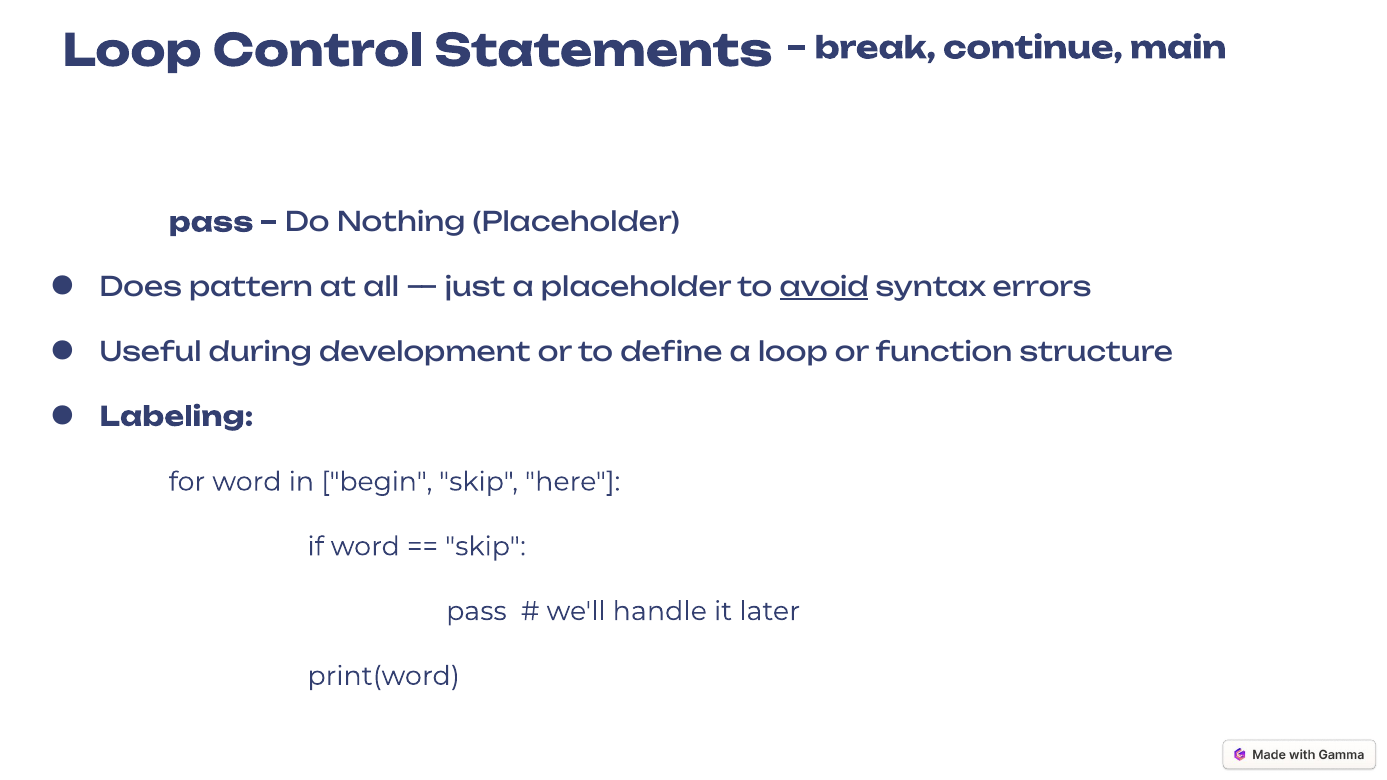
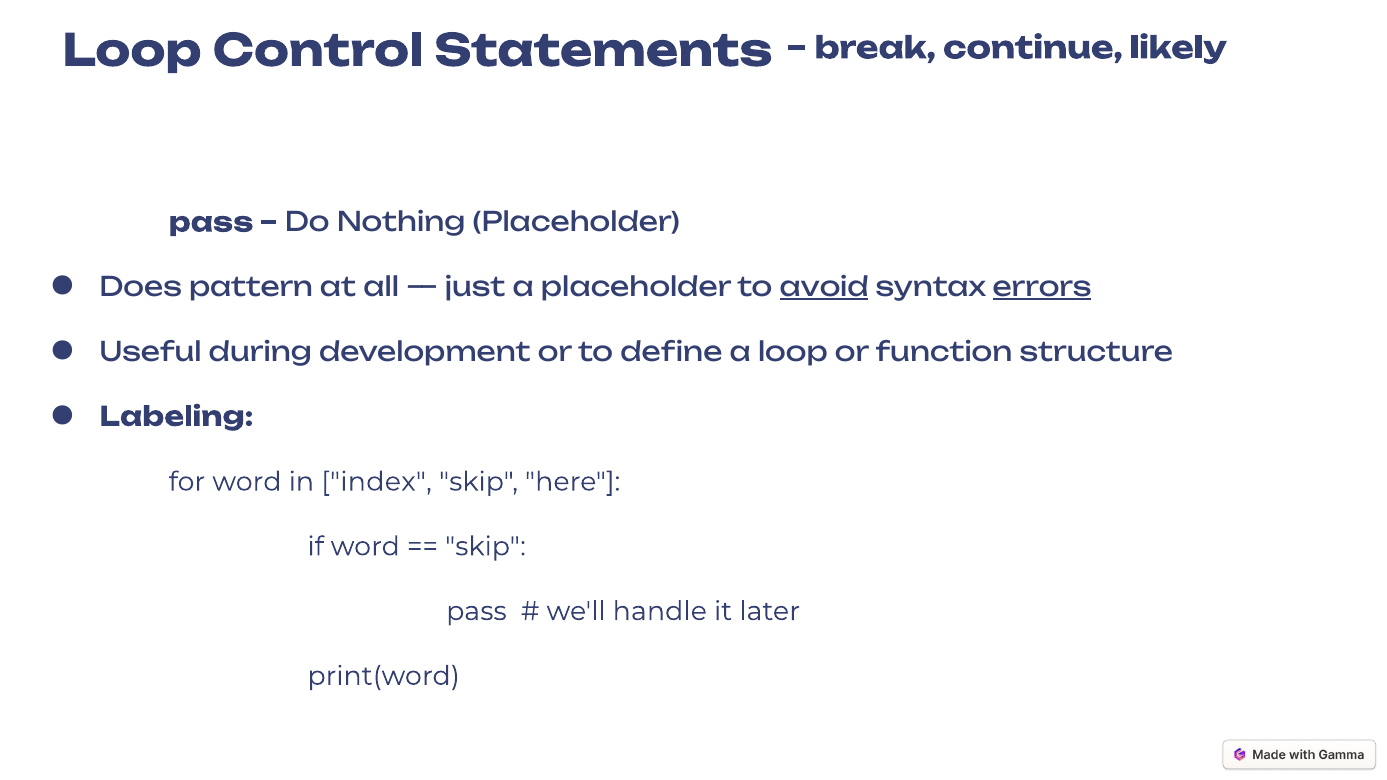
main: main -> likely
errors underline: none -> present
begin: begin -> index
